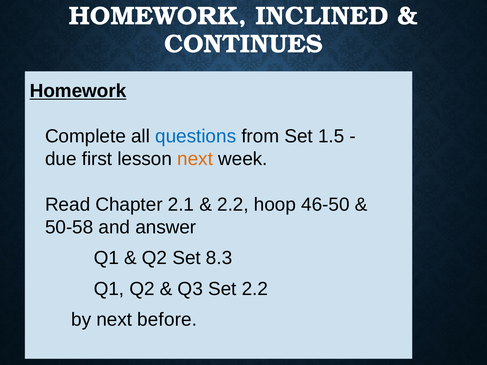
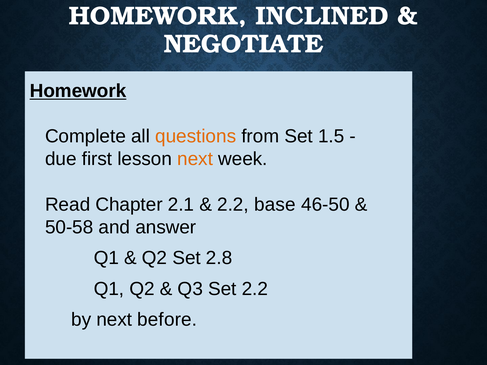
CONTINUES: CONTINUES -> NEGOTIATE
questions colour: blue -> orange
hoop: hoop -> base
8.3: 8.3 -> 2.8
